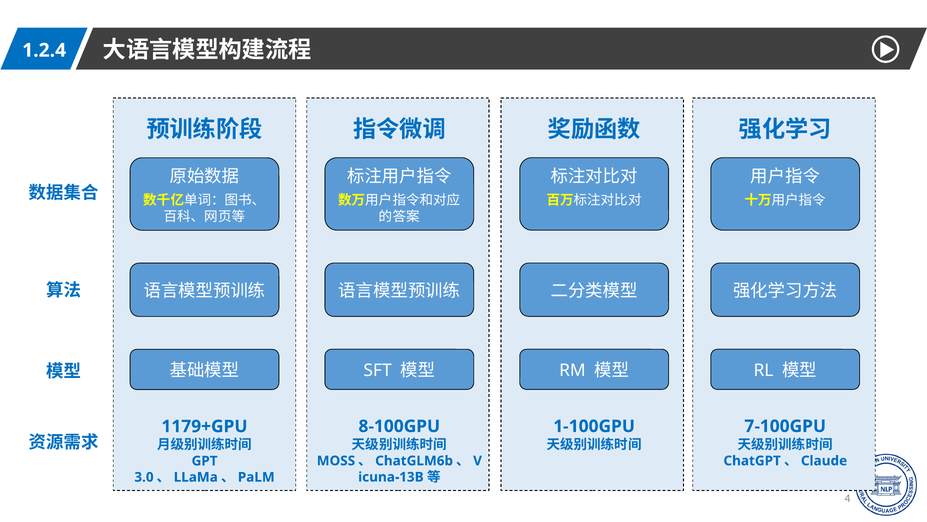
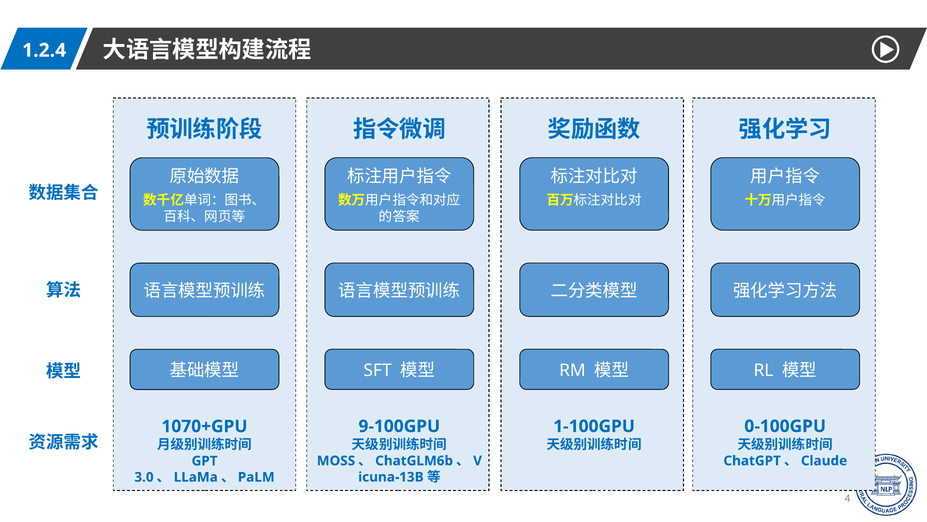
8-100GPU: 8-100GPU -> 9-100GPU
7-100GPU: 7-100GPU -> 0-100GPU
1179+GPU: 1179+GPU -> 1070+GPU
